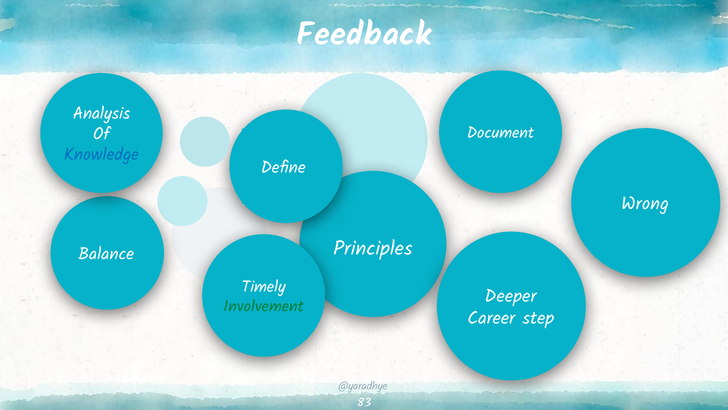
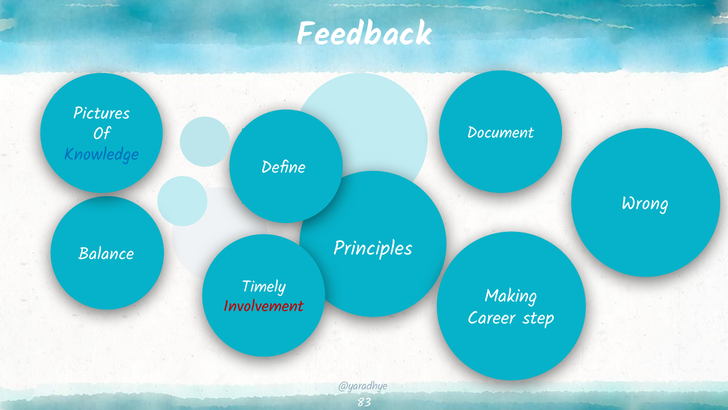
Analysis: Analysis -> Pictures
Deeper: Deeper -> Making
Involvement colour: green -> red
